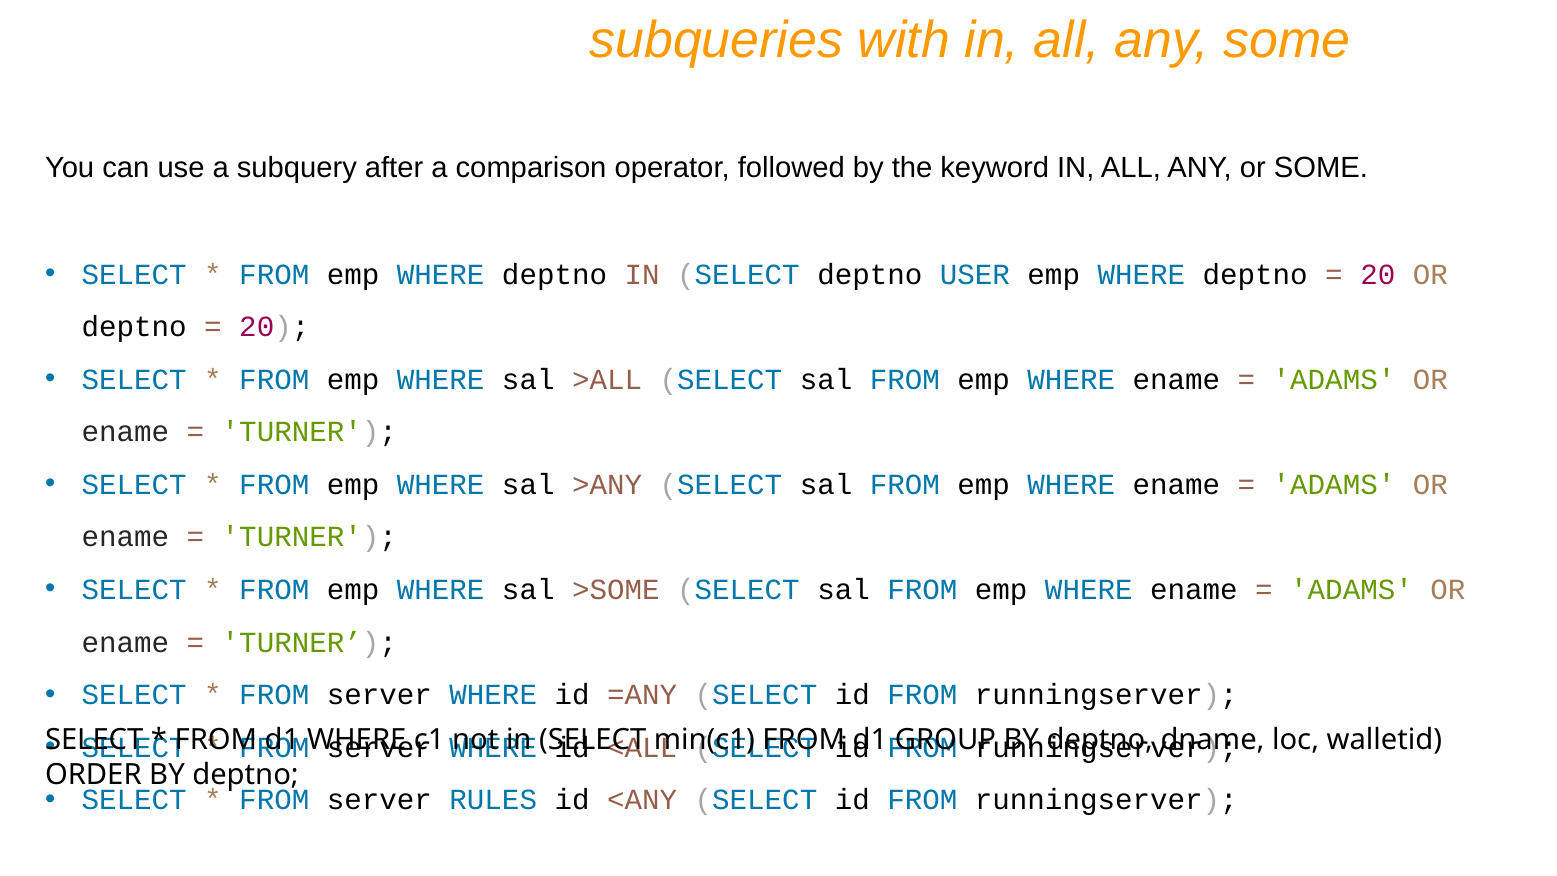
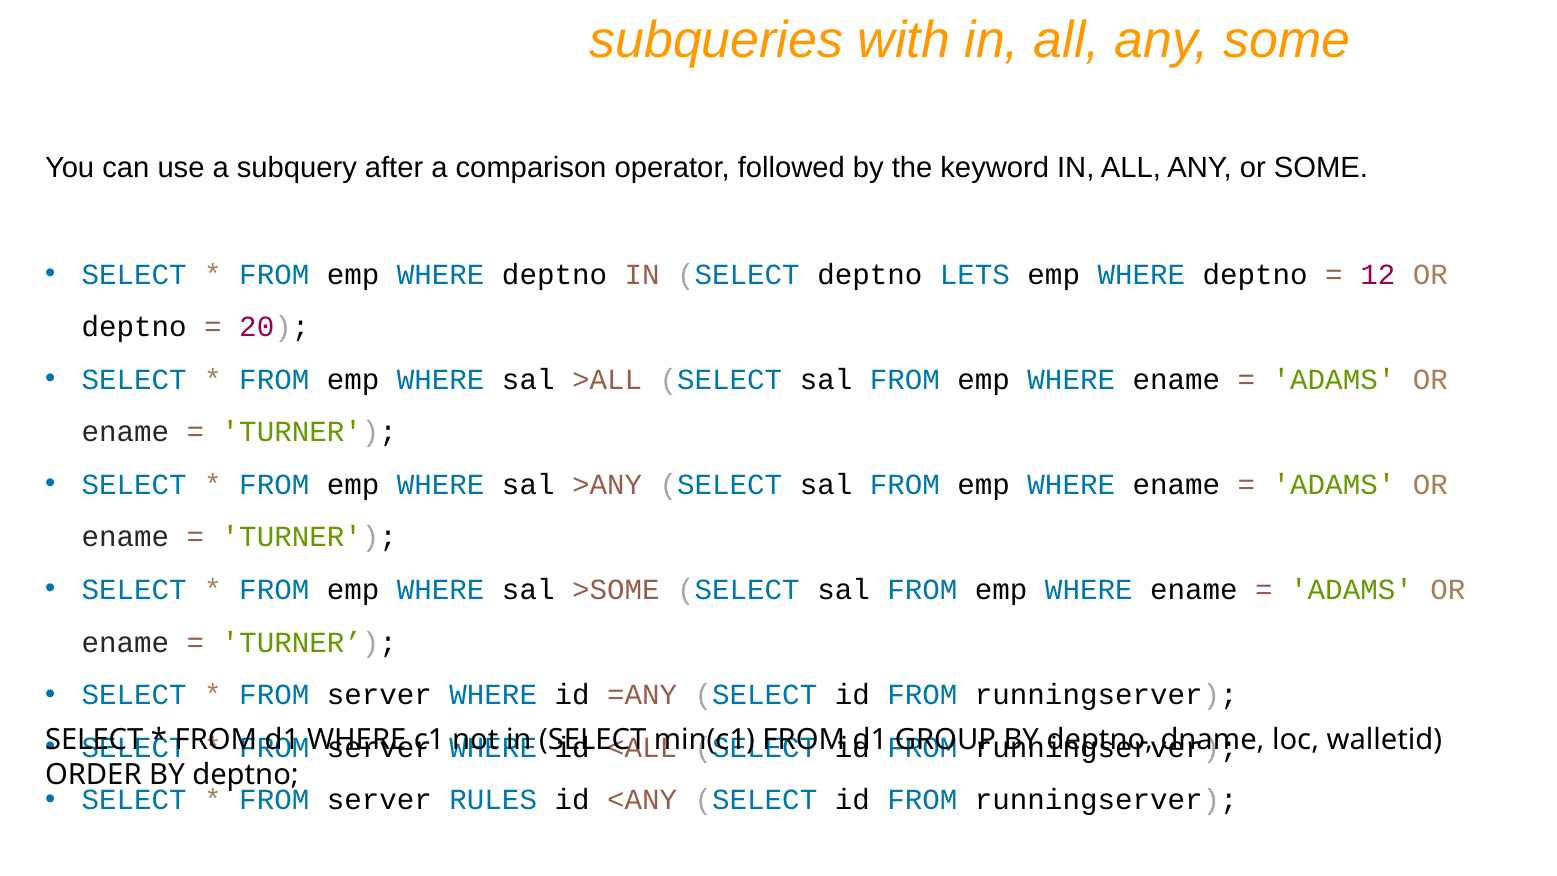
USER: USER -> LETS
20 at (1378, 274): 20 -> 12
